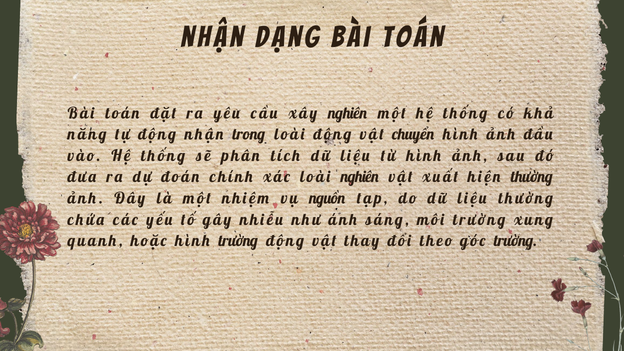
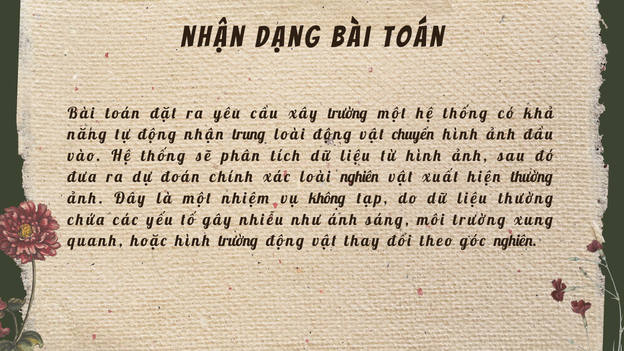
xây nghiên: nghiên -> trường
trong: trong -> trung
nguồn: nguồn -> không
góc trường: trường -> nghiên
